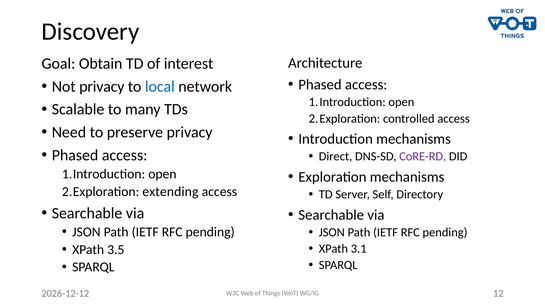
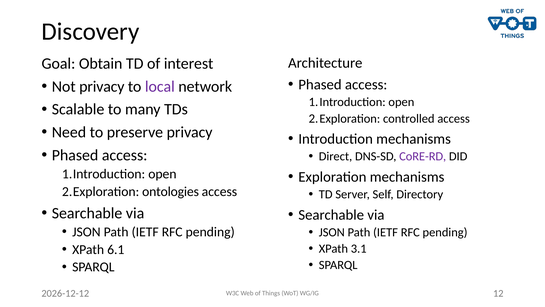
local colour: blue -> purple
extending: extending -> ontologies
3.5: 3.5 -> 6.1
